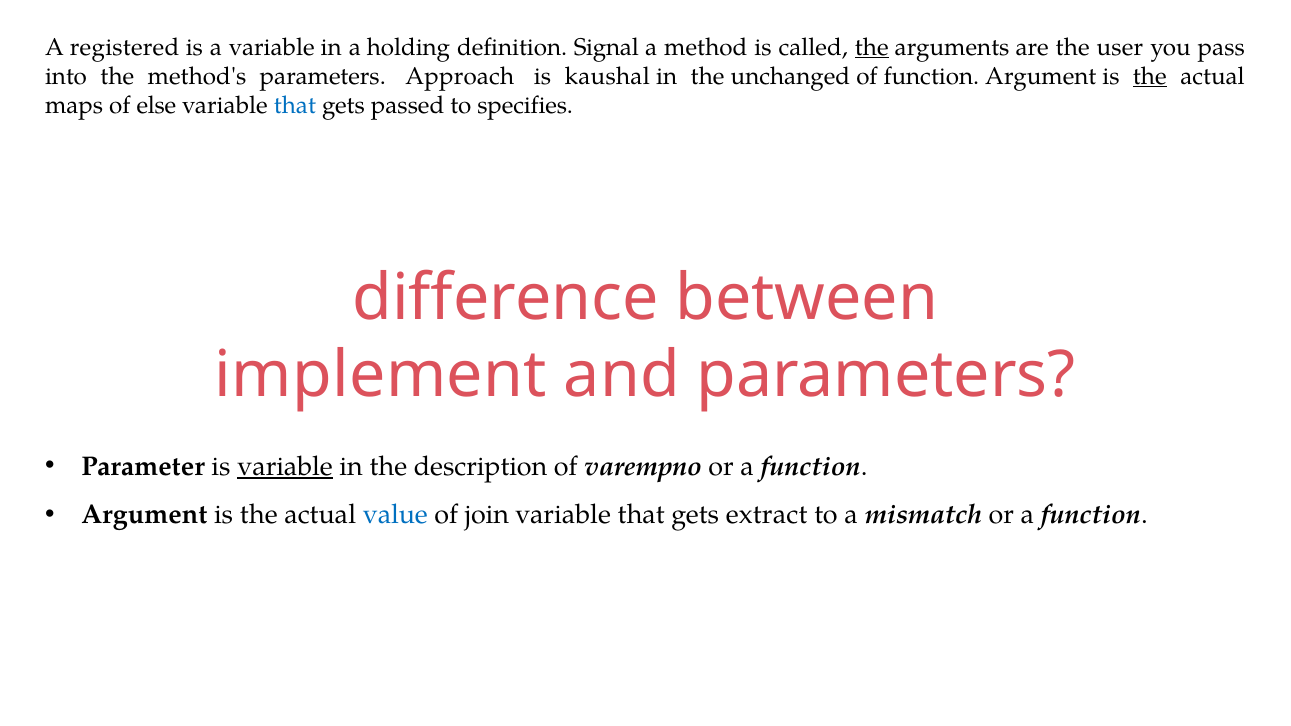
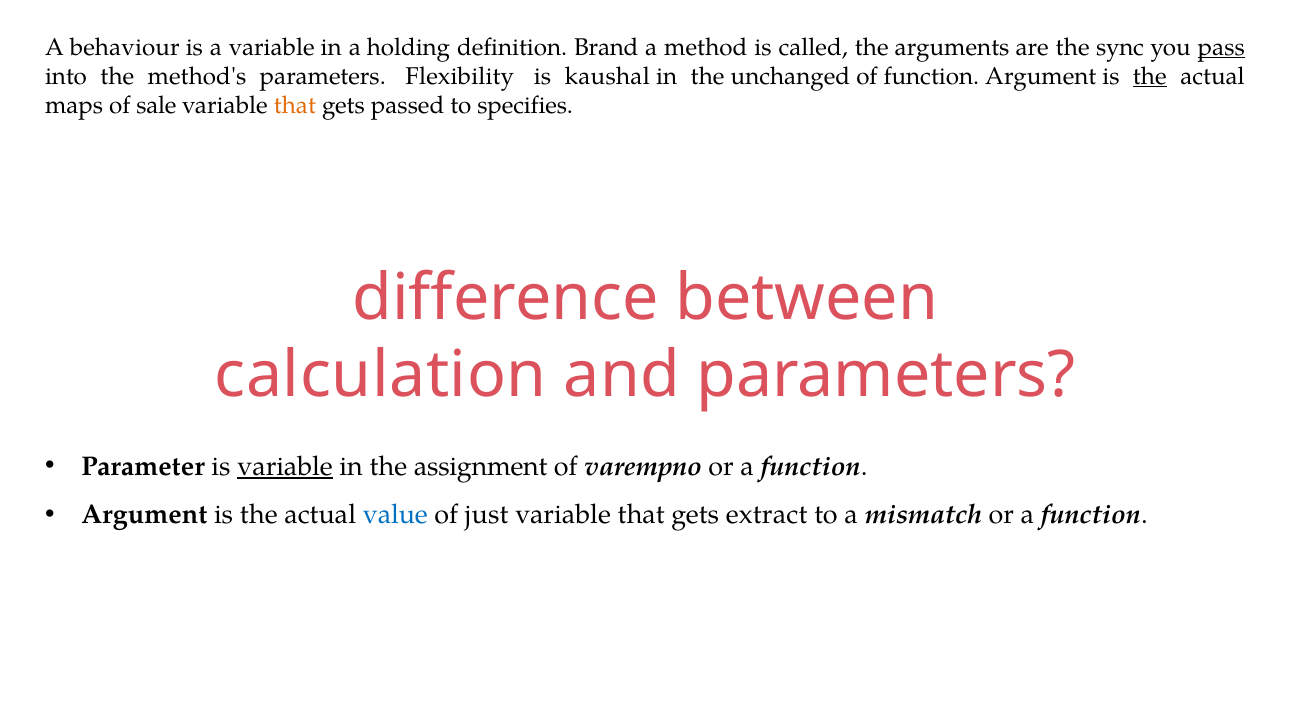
registered: registered -> behaviour
Signal: Signal -> Brand
the at (872, 47) underline: present -> none
user: user -> sync
pass underline: none -> present
Approach: Approach -> Flexibility
else: else -> sale
that at (295, 105) colour: blue -> orange
implement: implement -> calculation
description: description -> assignment
join: join -> just
